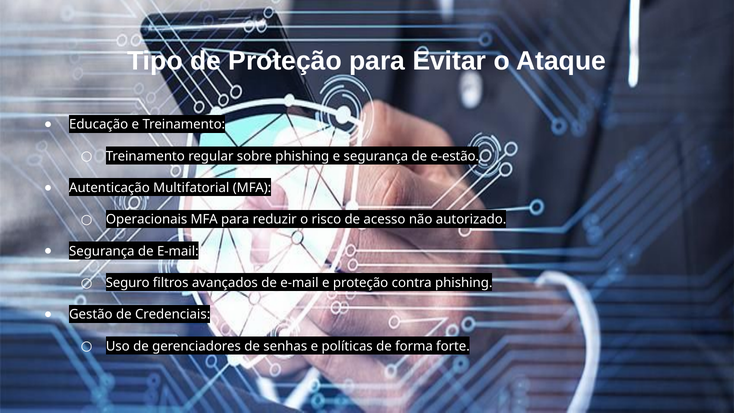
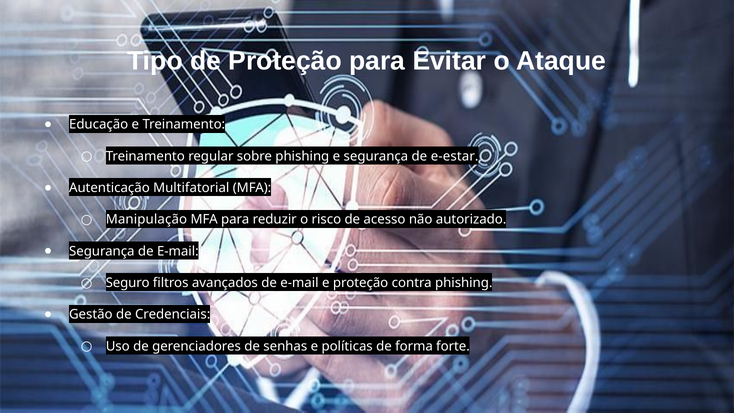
e-estão: e-estão -> e-estar
Operacionais: Operacionais -> Manipulação
